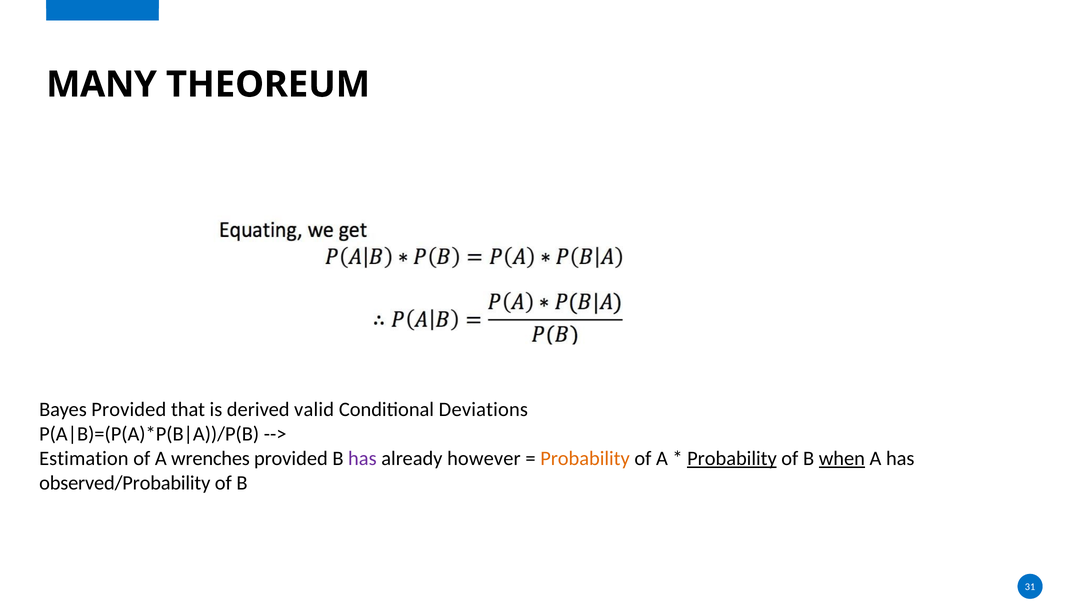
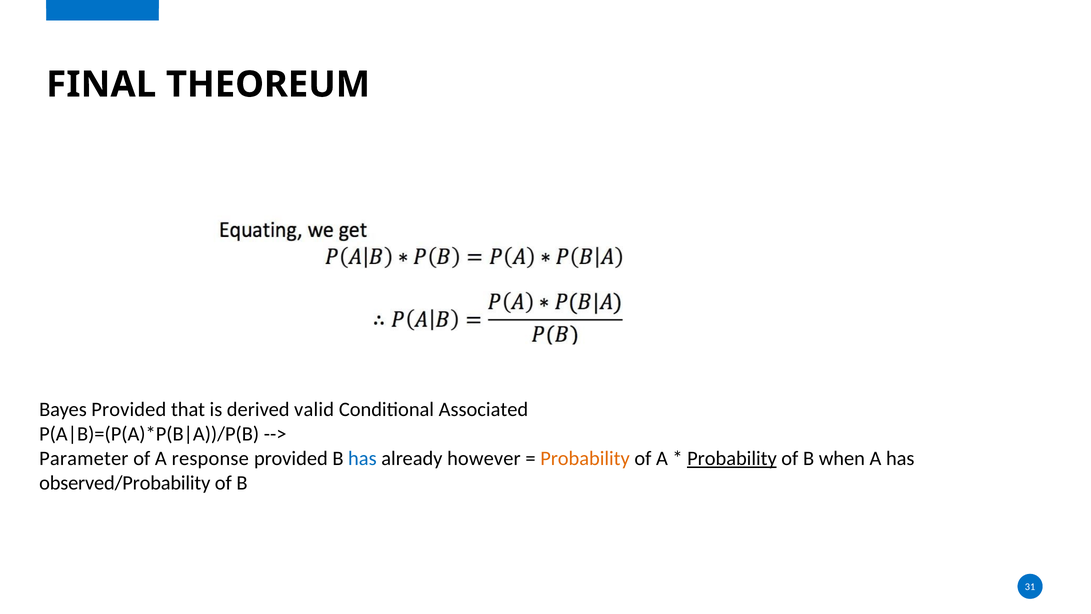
MANY: MANY -> FINAL
Deviations: Deviations -> Associated
Estimation: Estimation -> Parameter
wrenches: wrenches -> response
has at (362, 458) colour: purple -> blue
when underline: present -> none
